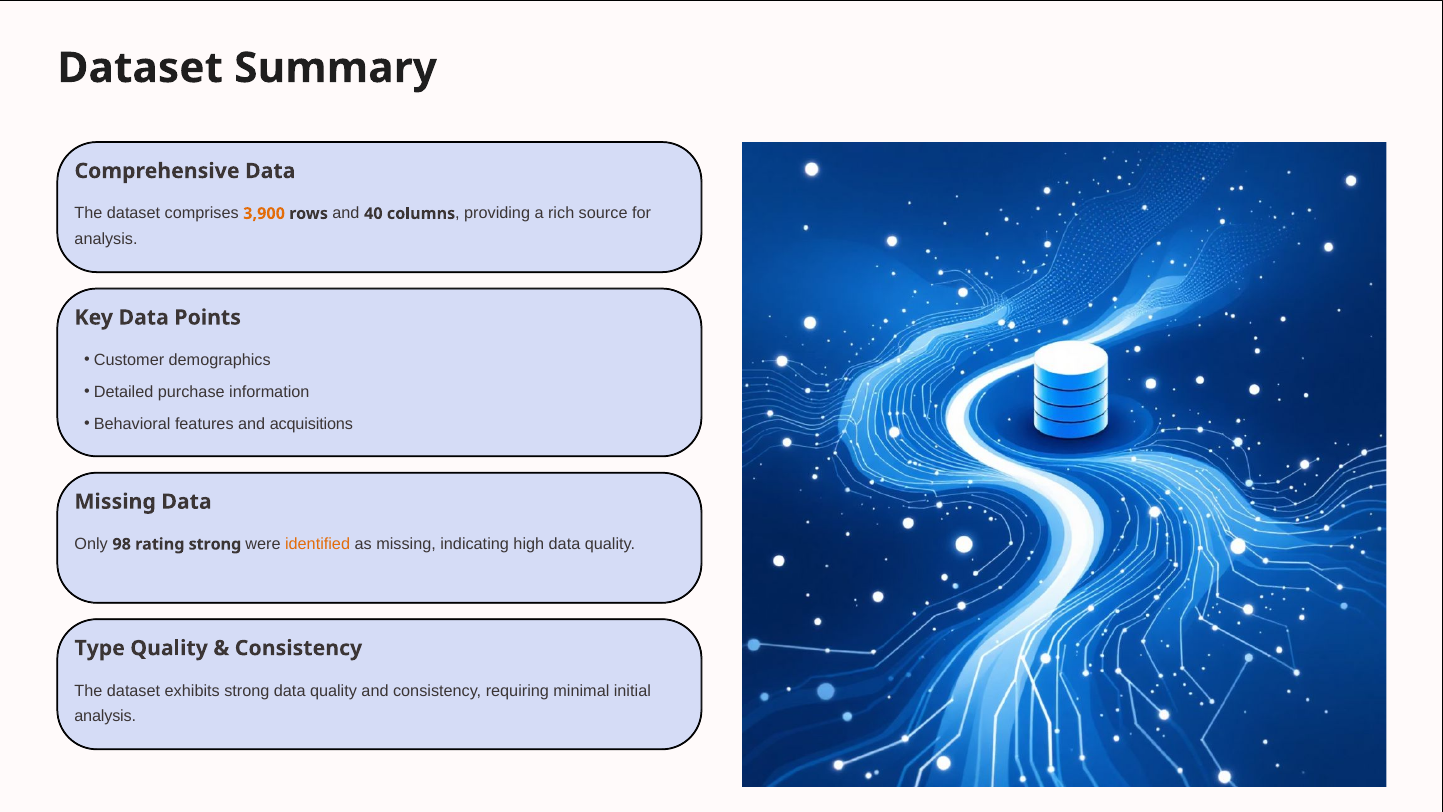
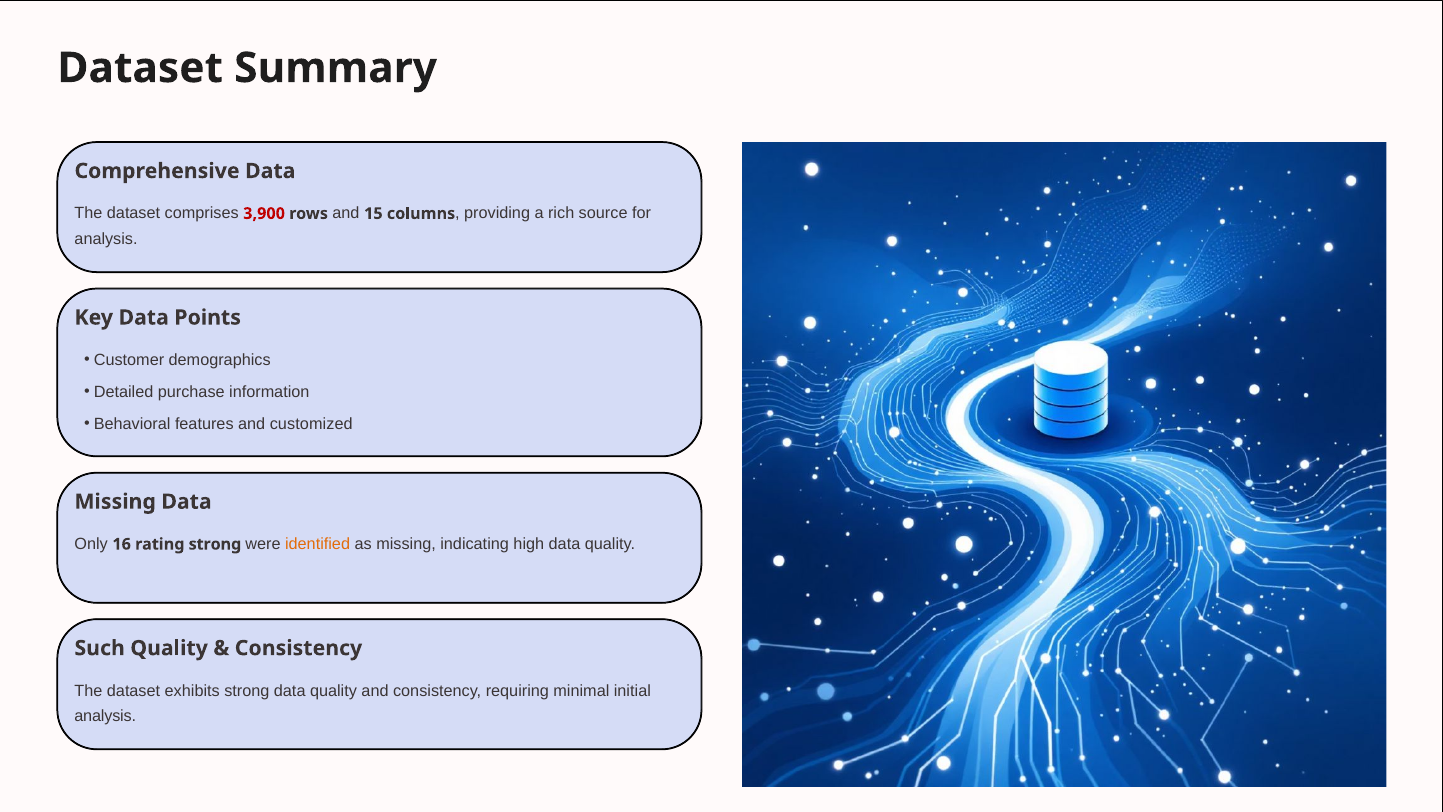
3,900 colour: orange -> red
40: 40 -> 15
acquisitions: acquisitions -> customized
98: 98 -> 16
Type: Type -> Such
